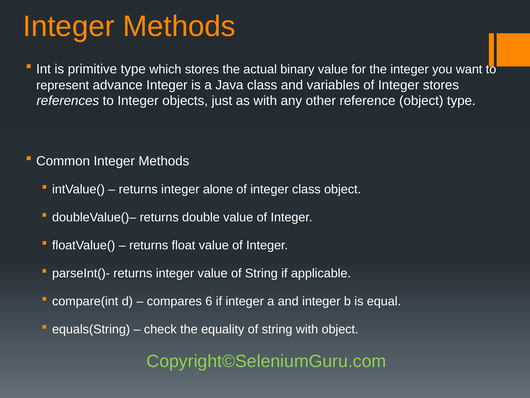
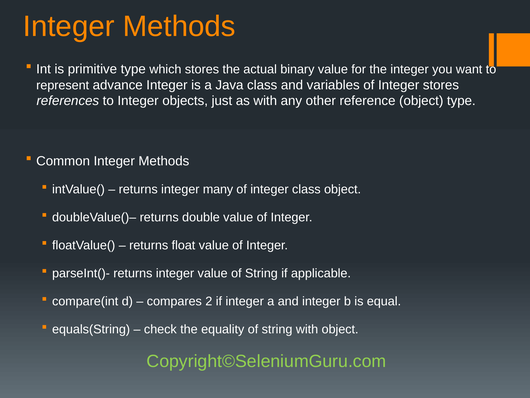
alone: alone -> many
6: 6 -> 2
